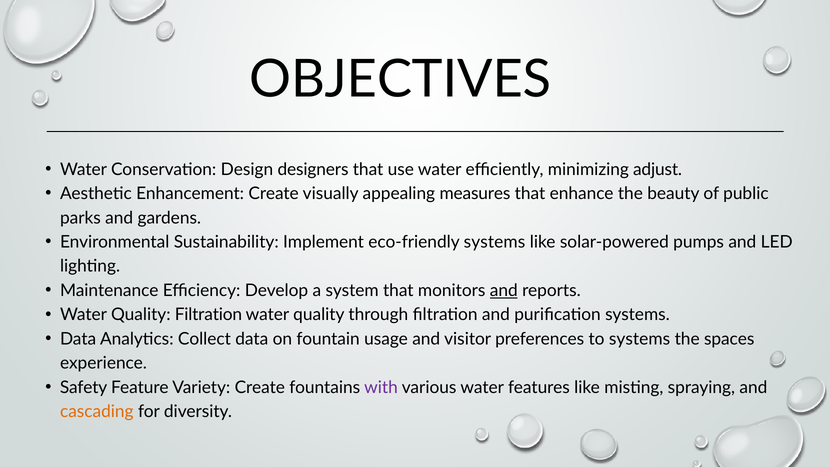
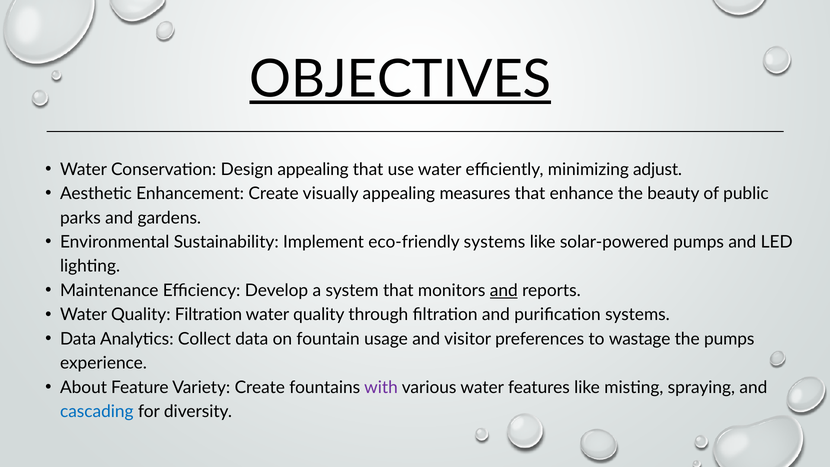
OBJECTIVES underline: none -> present
Design designers: designers -> appealing
to systems: systems -> wastage
the spaces: spaces -> pumps
Safety: Safety -> About
cascading colour: orange -> blue
